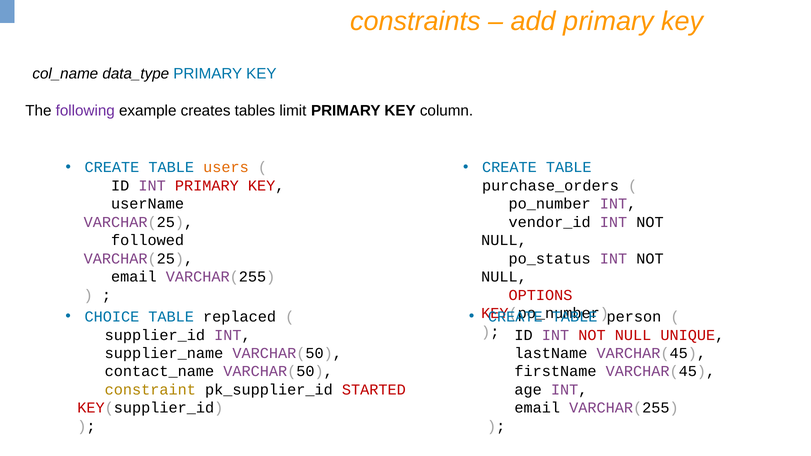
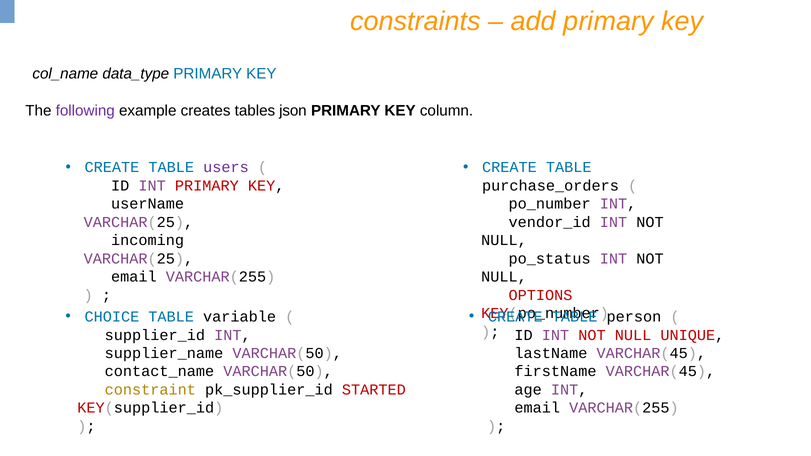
limit: limit -> json
users colour: orange -> purple
followed: followed -> incoming
replaced: replaced -> variable
